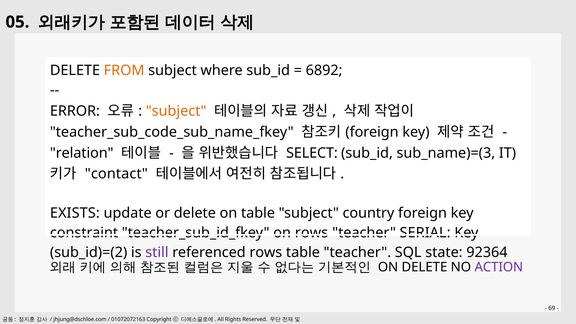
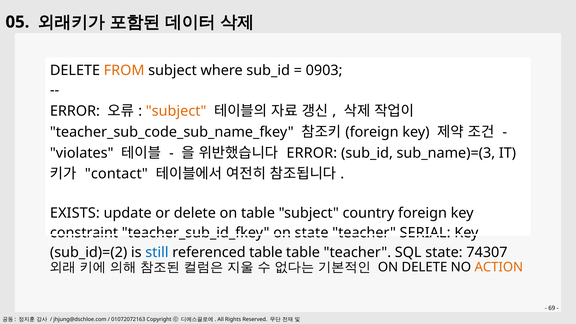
6892: 6892 -> 0903
relation: relation -> violates
SELECT at (312, 153): SELECT -> ERROR
on rows: rows -> state
still colour: purple -> blue
referenced rows: rows -> table
92364: 92364 -> 74307
ACTION colour: purple -> orange
